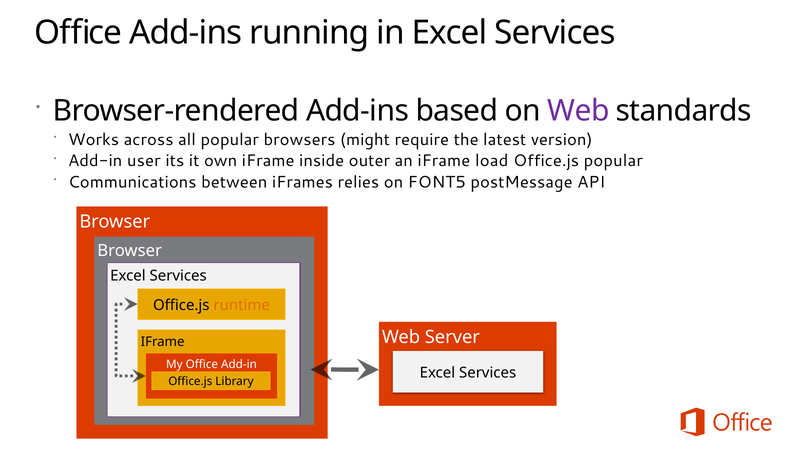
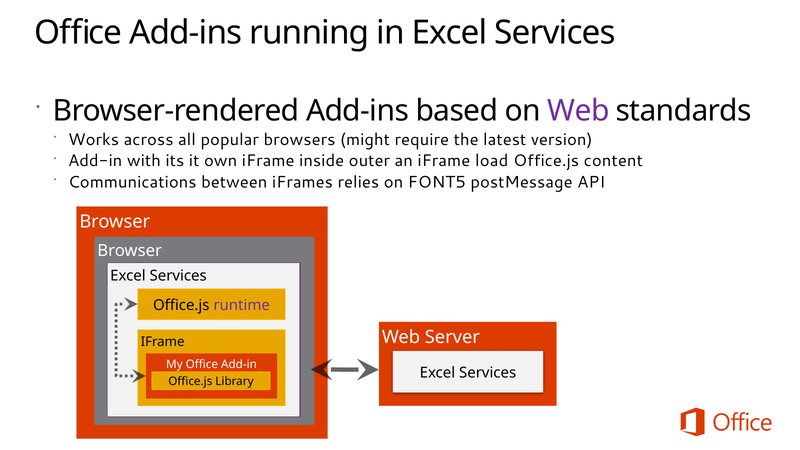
user: user -> with
Office.js popular: popular -> content
runtime colour: orange -> purple
